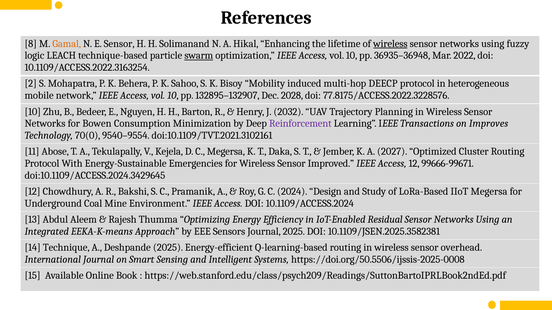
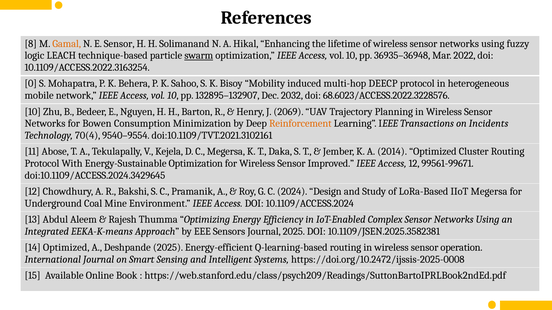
wireless at (390, 44) underline: present -> none
2: 2 -> 0
2028: 2028 -> 2032
77.8175/ACCESS.2022.3228576: 77.8175/ACCESS.2022.3228576 -> 68.6023/ACCESS.2022.3228576
2032: 2032 -> 2069
Reinforcement colour: purple -> orange
Improves: Improves -> Incidents
70(0: 70(0 -> 70(4
2027: 2027 -> 2014
Energy-Sustainable Emergencies: Emergencies -> Optimization
99666-99671: 99666-99671 -> 99561-99671
Residual: Residual -> Complex
14 Technique: Technique -> Optimized
overhead: overhead -> operation
https://doi.org/50.5506/ijssis-2025-0008: https://doi.org/50.5506/ijssis-2025-0008 -> https://doi.org/10.2472/ijssis-2025-0008
